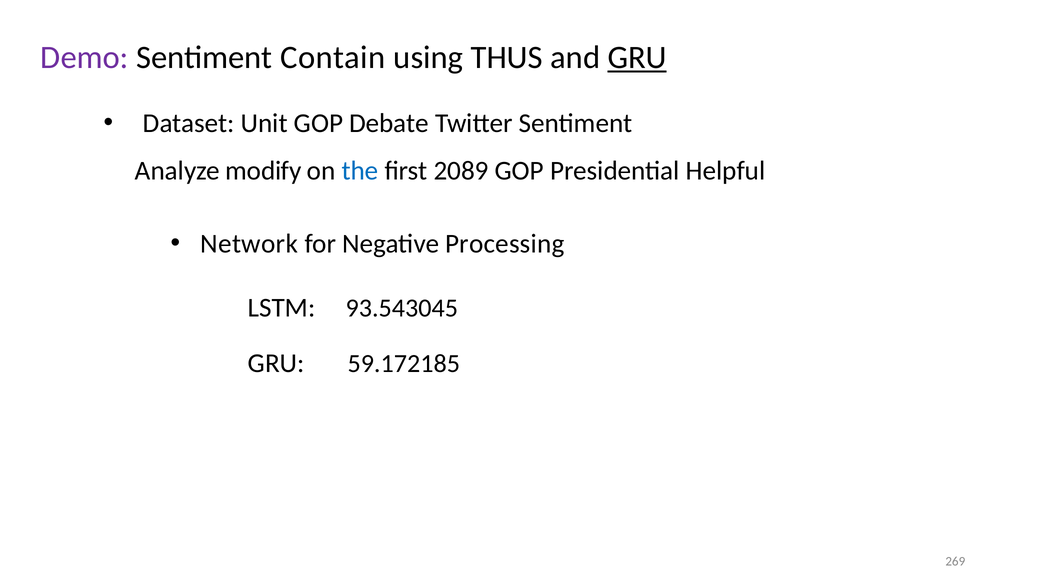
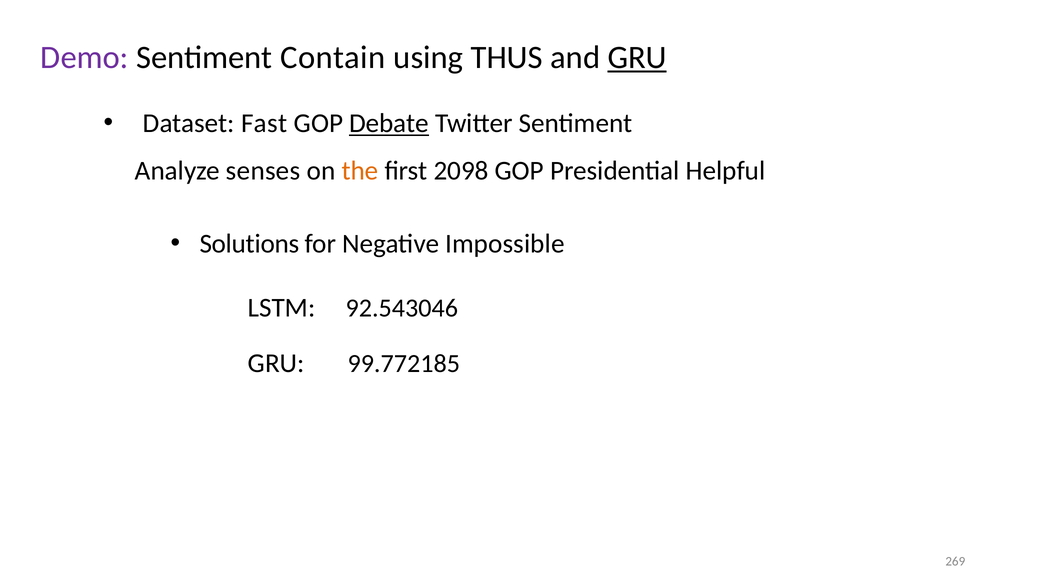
Unit: Unit -> Fast
Debate underline: none -> present
modify: modify -> senses
the colour: blue -> orange
2089: 2089 -> 2098
Network: Network -> Solutions
Processing: Processing -> Impossible
93.543045: 93.543045 -> 92.543046
59.172185: 59.172185 -> 99.772185
